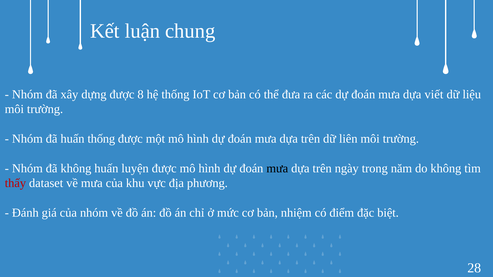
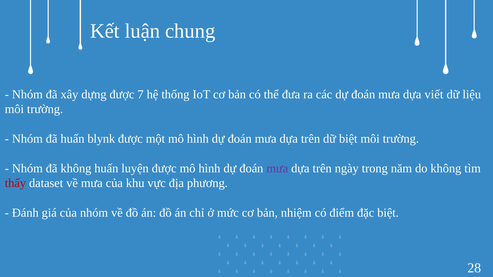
8: 8 -> 7
huấn thống: thống -> blynk
dữ liên: liên -> biệt
mưa at (277, 169) colour: black -> purple
